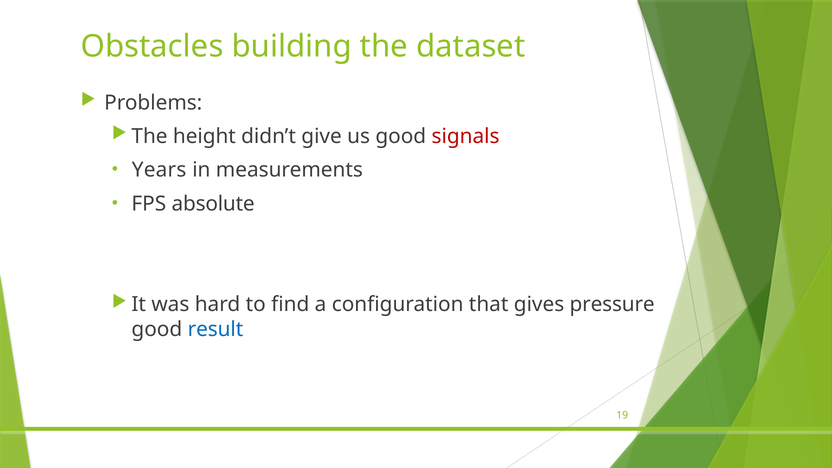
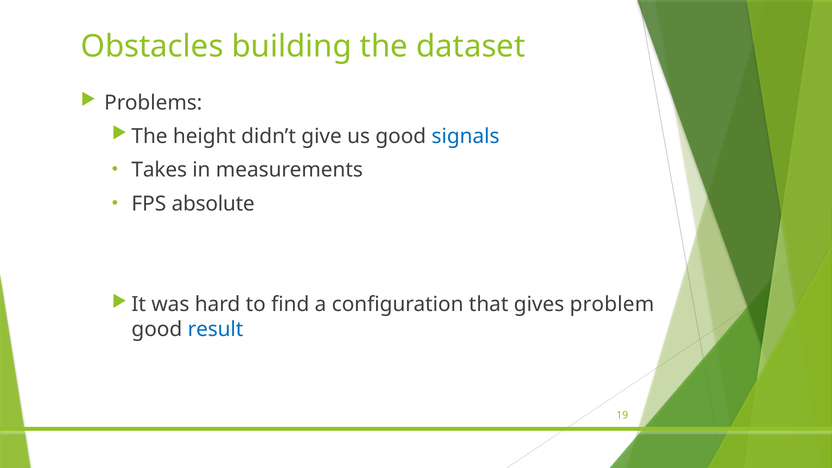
signals colour: red -> blue
Years: Years -> Takes
pressure: pressure -> problem
